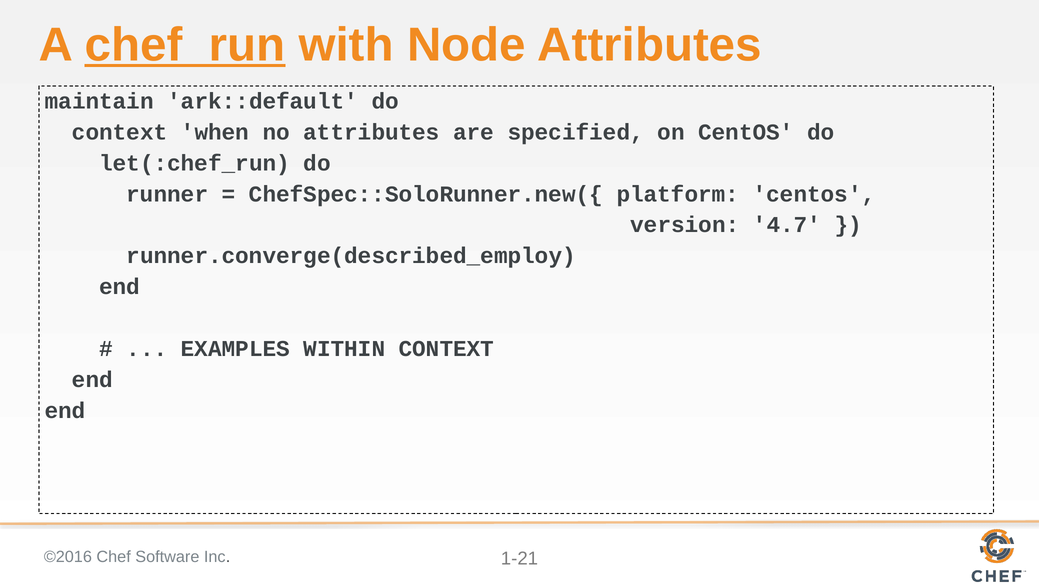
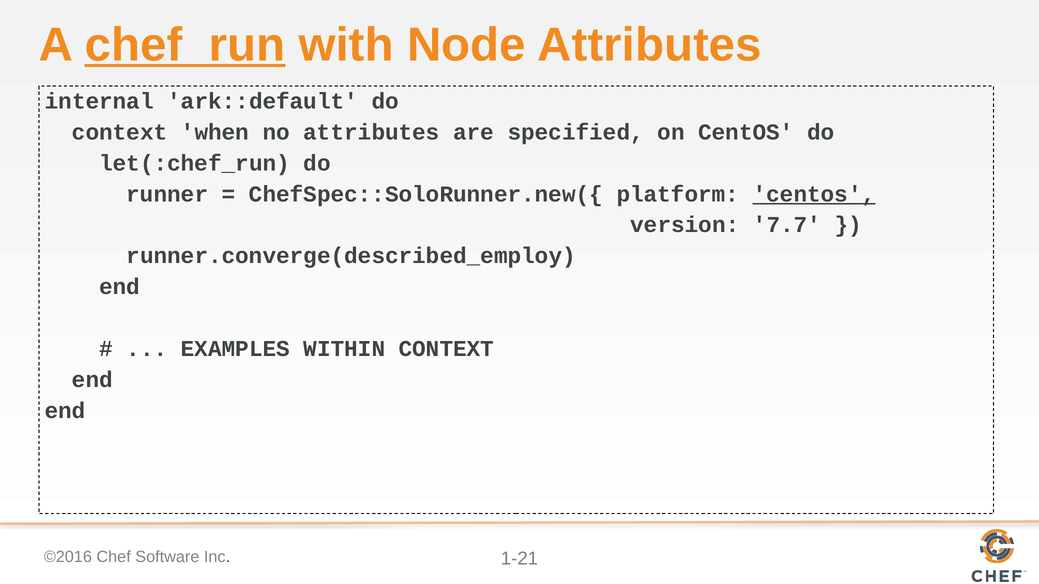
maintain: maintain -> internal
centos at (814, 194) underline: none -> present
4.7: 4.7 -> 7.7
